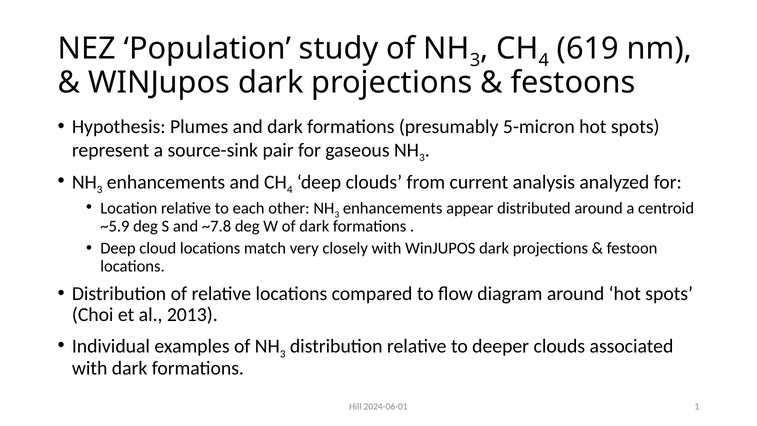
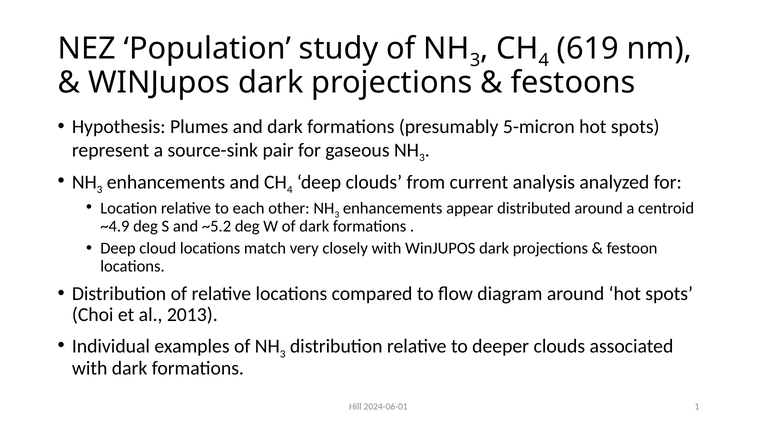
~5.9: ~5.9 -> ~4.9
~7.8: ~7.8 -> ~5.2
